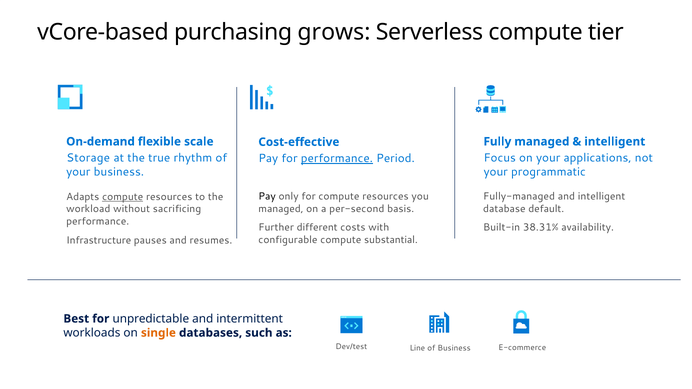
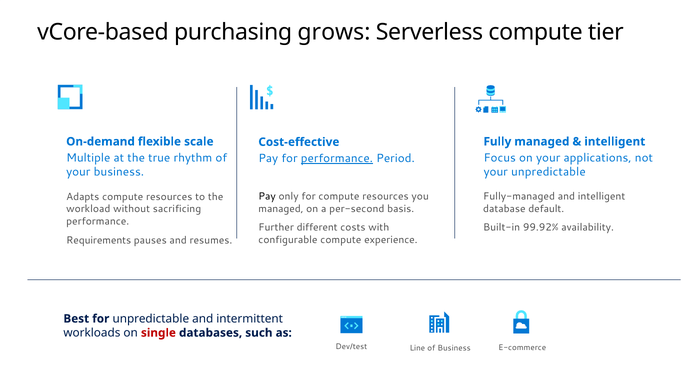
Storage: Storage -> Multiple
your programmatic: programmatic -> unpredictable
compute at (123, 197) underline: present -> none
38.31%: 38.31% -> 99.92%
substantial: substantial -> experience
Infrastructure: Infrastructure -> Requirements
single colour: orange -> red
